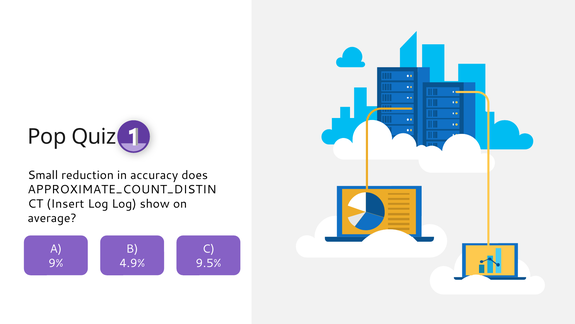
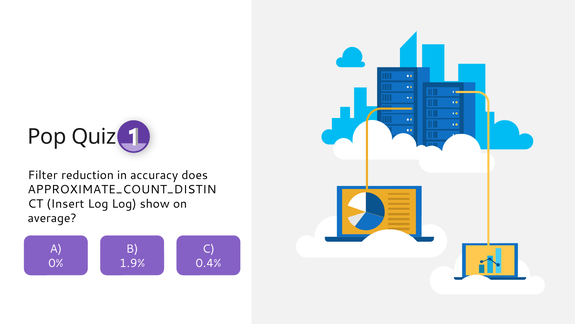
Small: Small -> Filter
9%: 9% -> 0%
4.9%: 4.9% -> 1.9%
9.5%: 9.5% -> 0.4%
